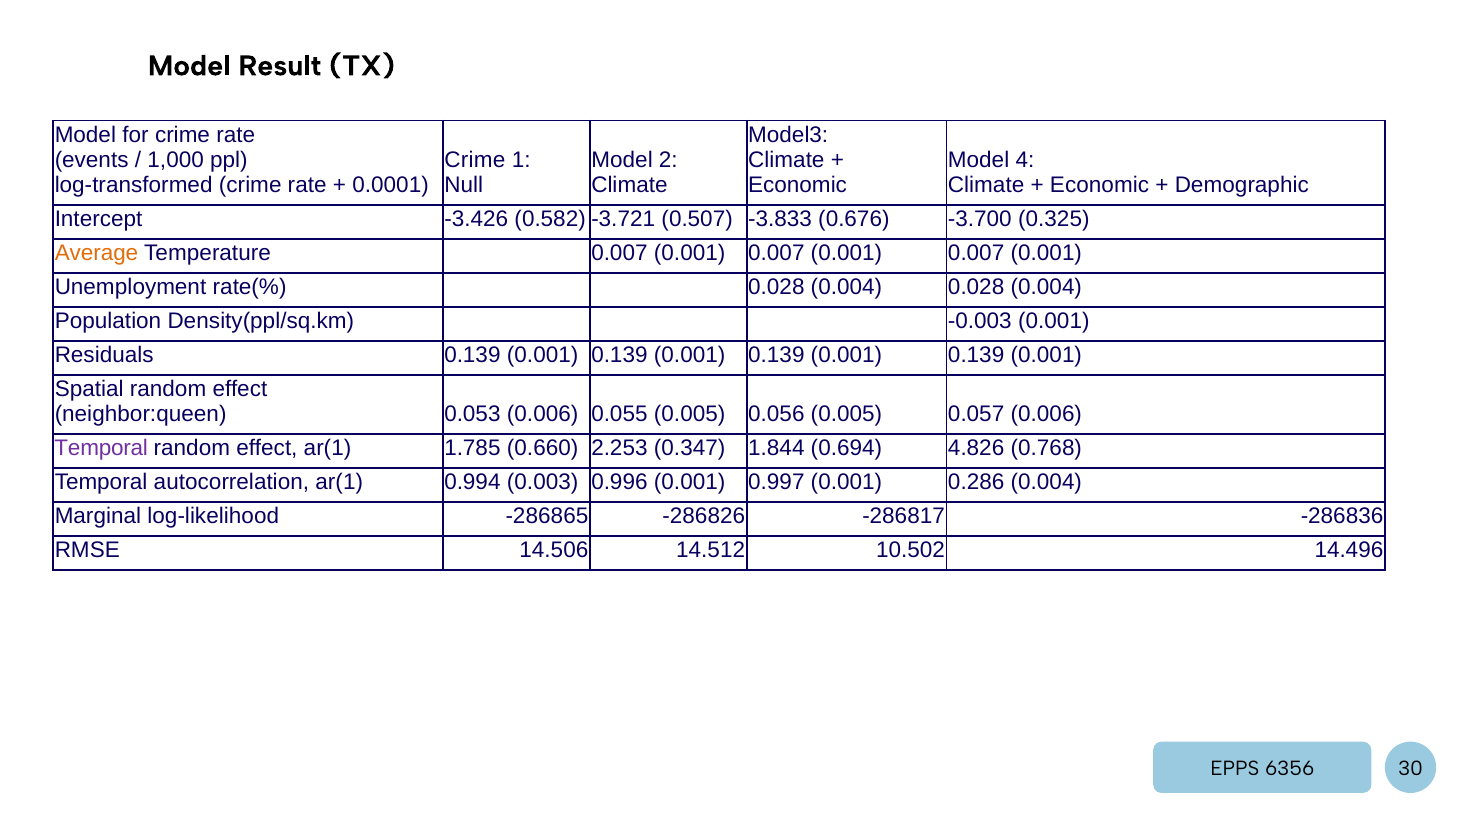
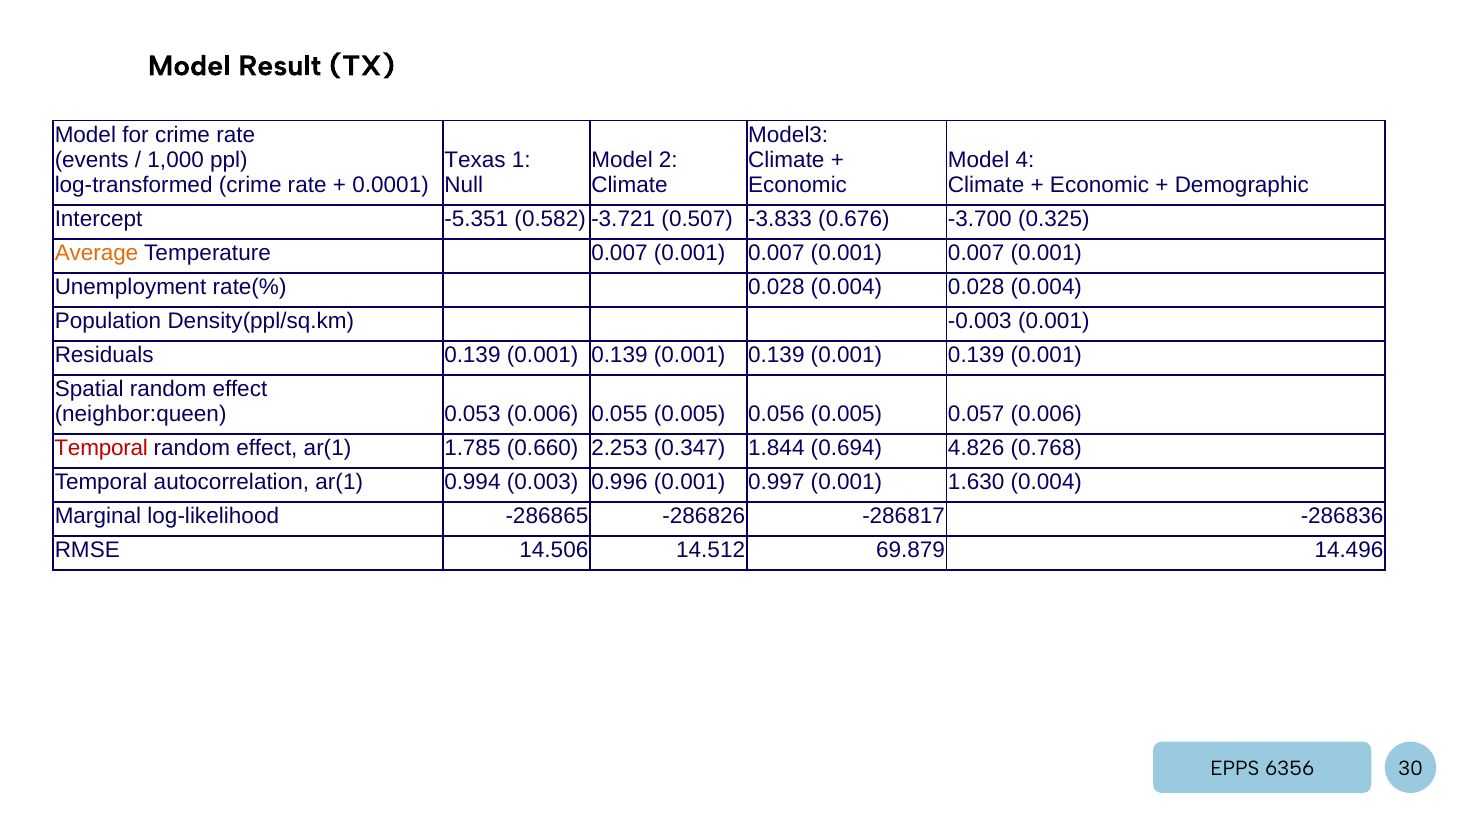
Crime at (475, 160): Crime -> Texas
-3.426: -3.426 -> -5.351
Temporal at (101, 448) colour: purple -> red
0.286: 0.286 -> 1.630
10.502: 10.502 -> 69.879
